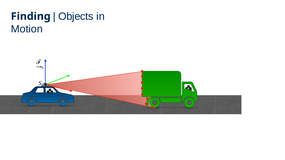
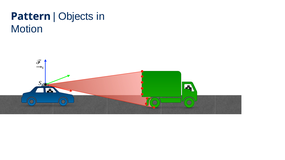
Finding: Finding -> Pattern
